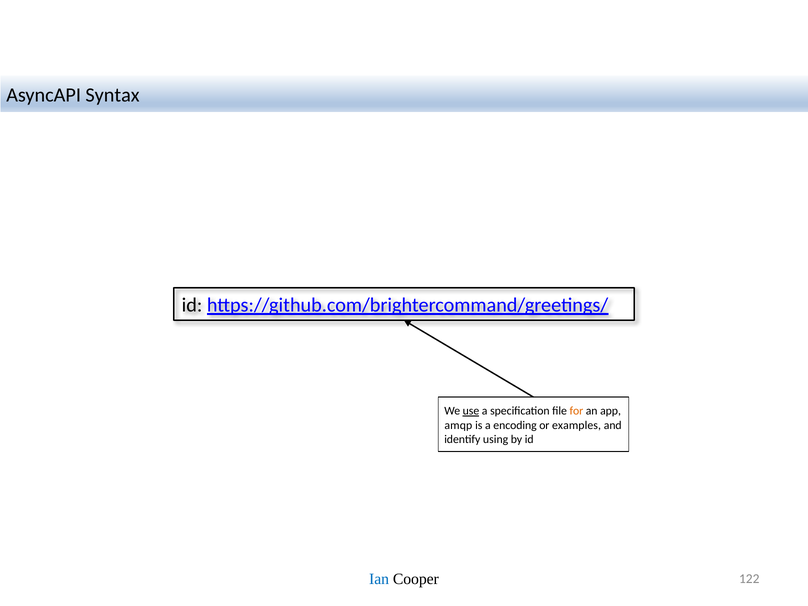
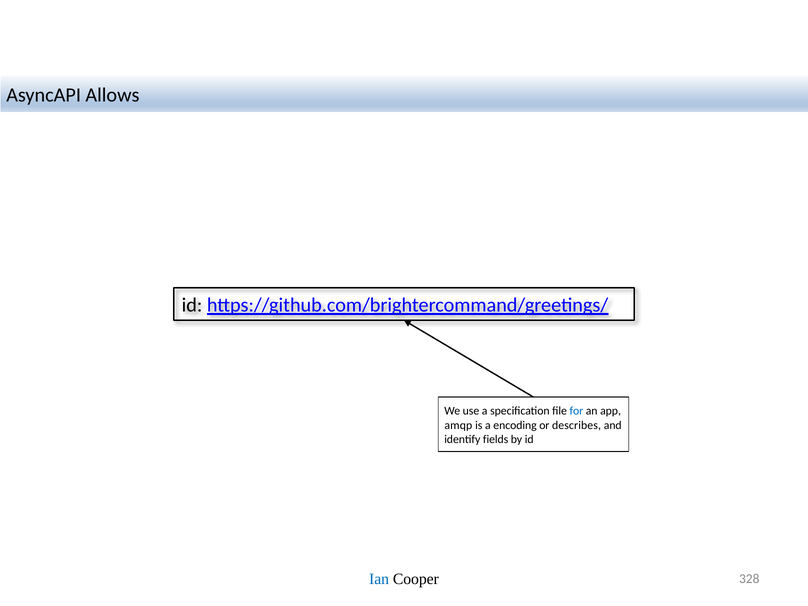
Syntax: Syntax -> Allows
use underline: present -> none
for colour: orange -> blue
examples: examples -> describes
using: using -> fields
122: 122 -> 328
